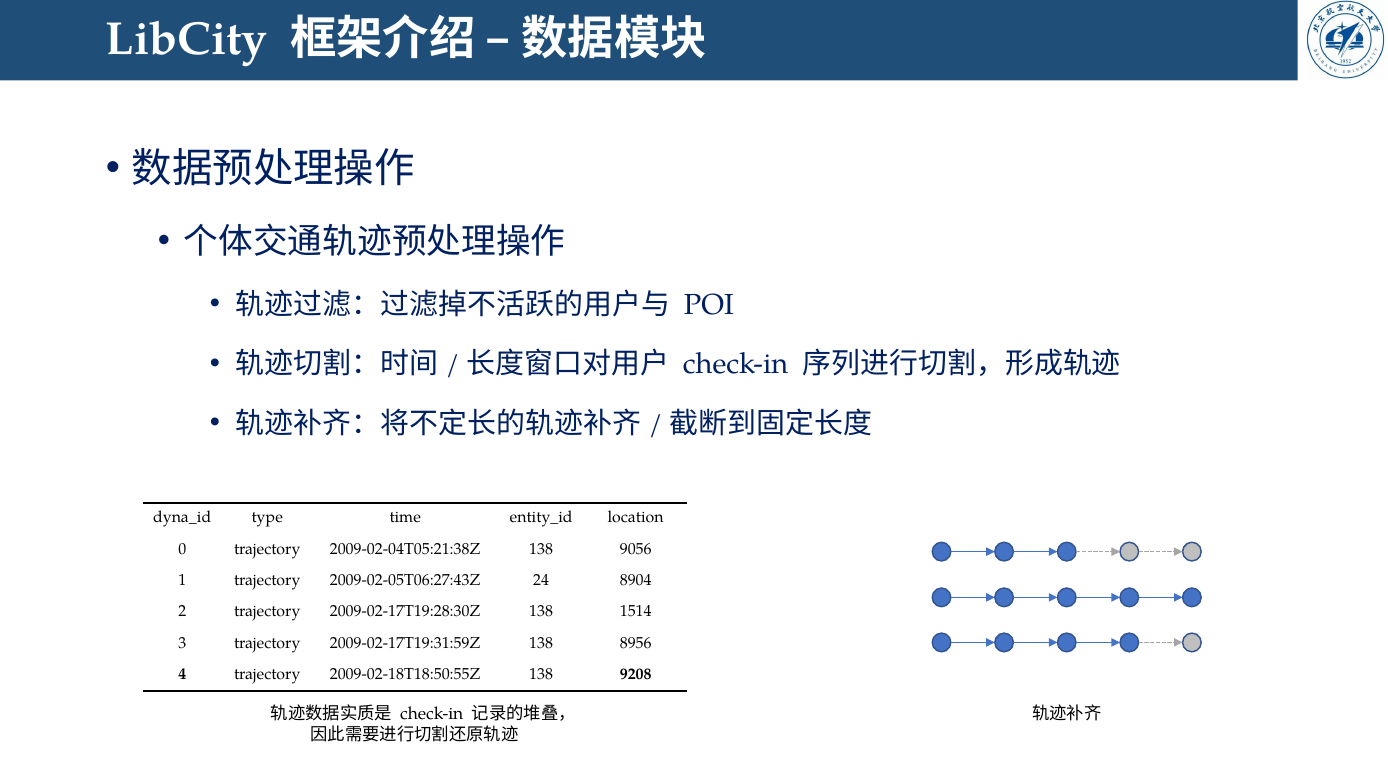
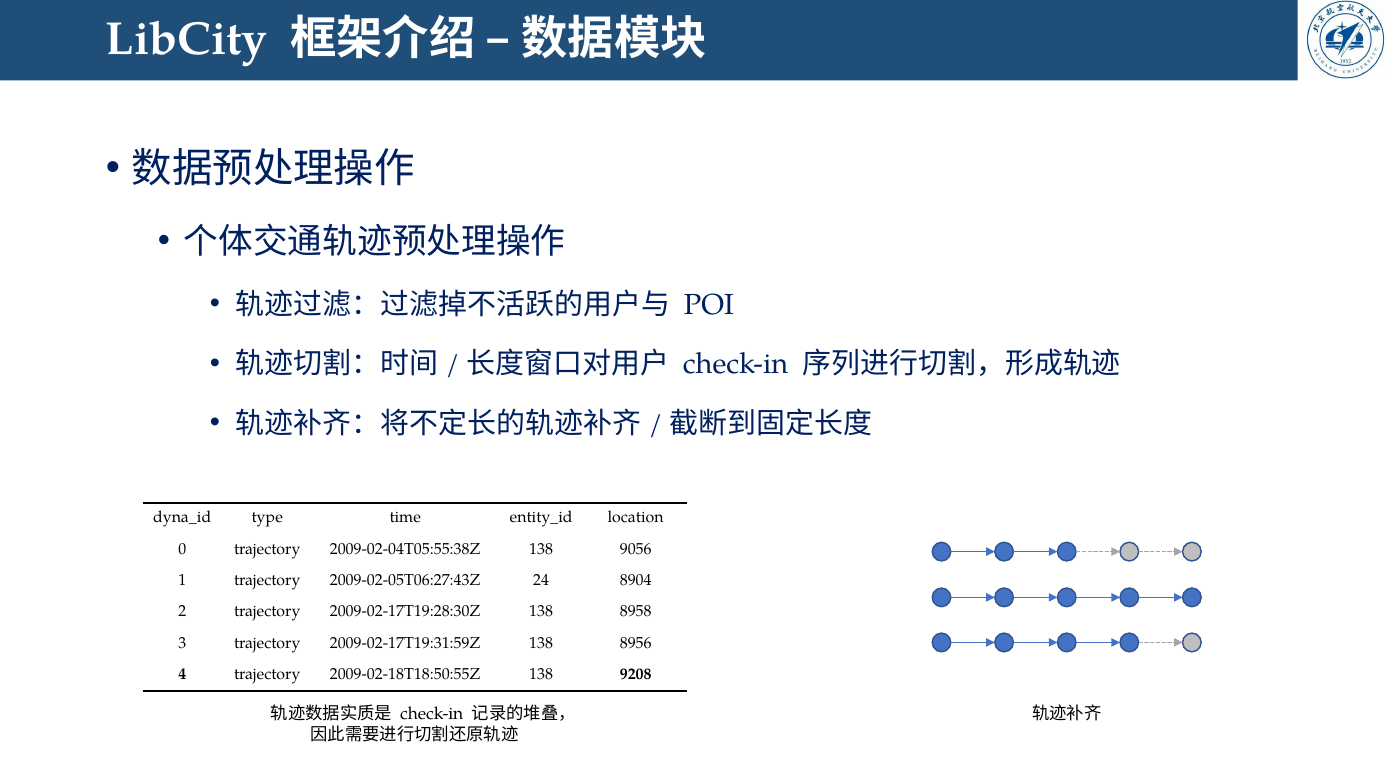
2009-02-04T05:21:38Z: 2009-02-04T05:21:38Z -> 2009-02-04T05:55:38Z
1514: 1514 -> 8958
